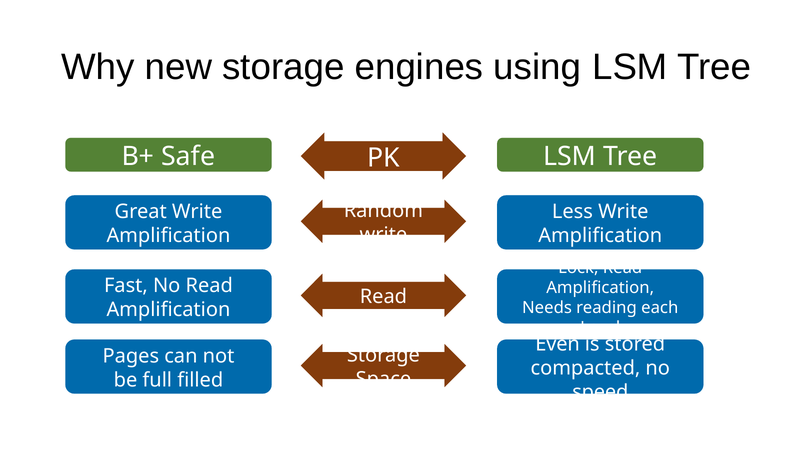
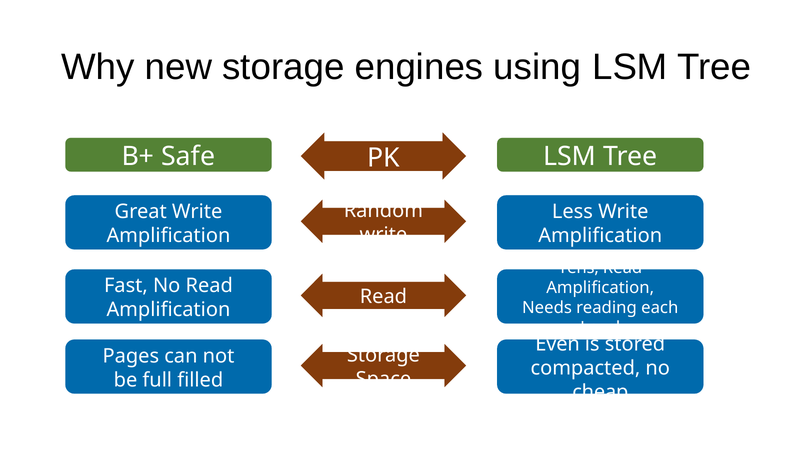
Lock: Lock -> Tens
speed: speed -> cheap
